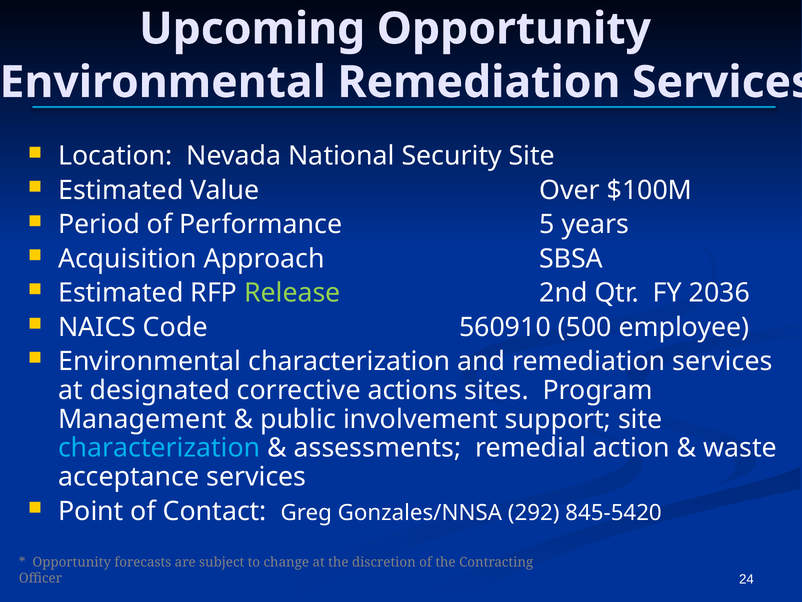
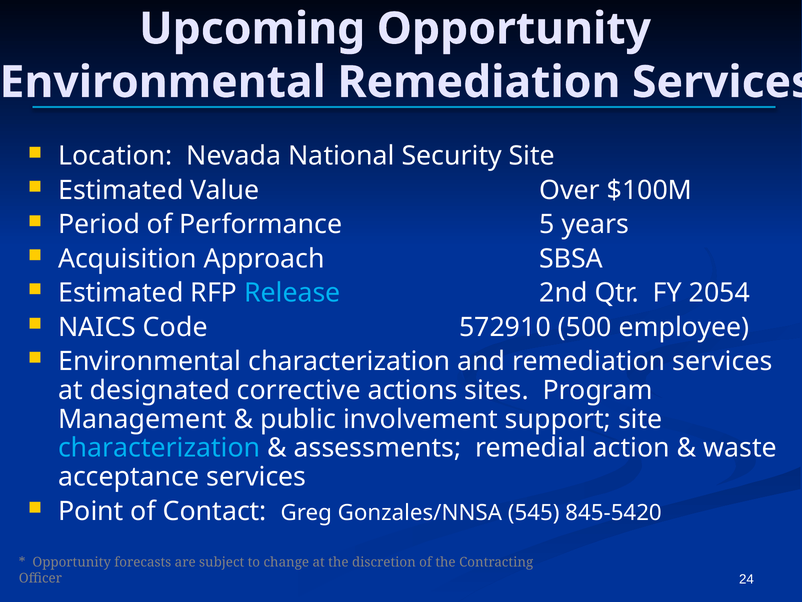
Release colour: light green -> light blue
2036: 2036 -> 2054
560910: 560910 -> 572910
292: 292 -> 545
